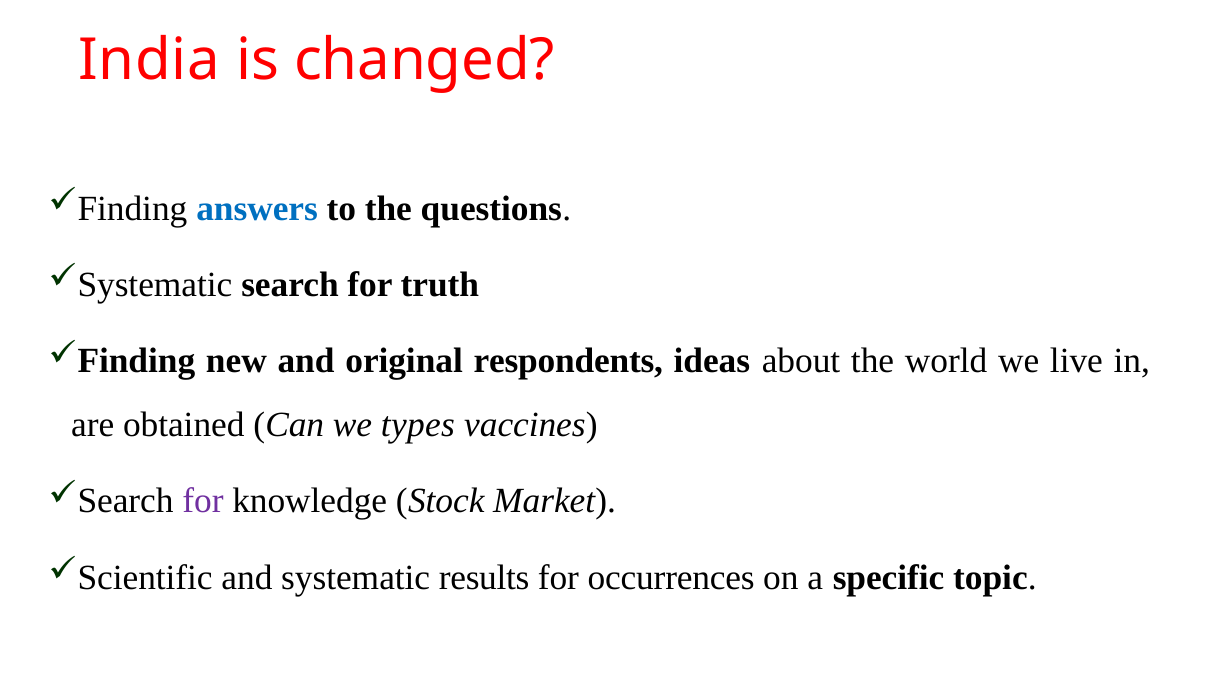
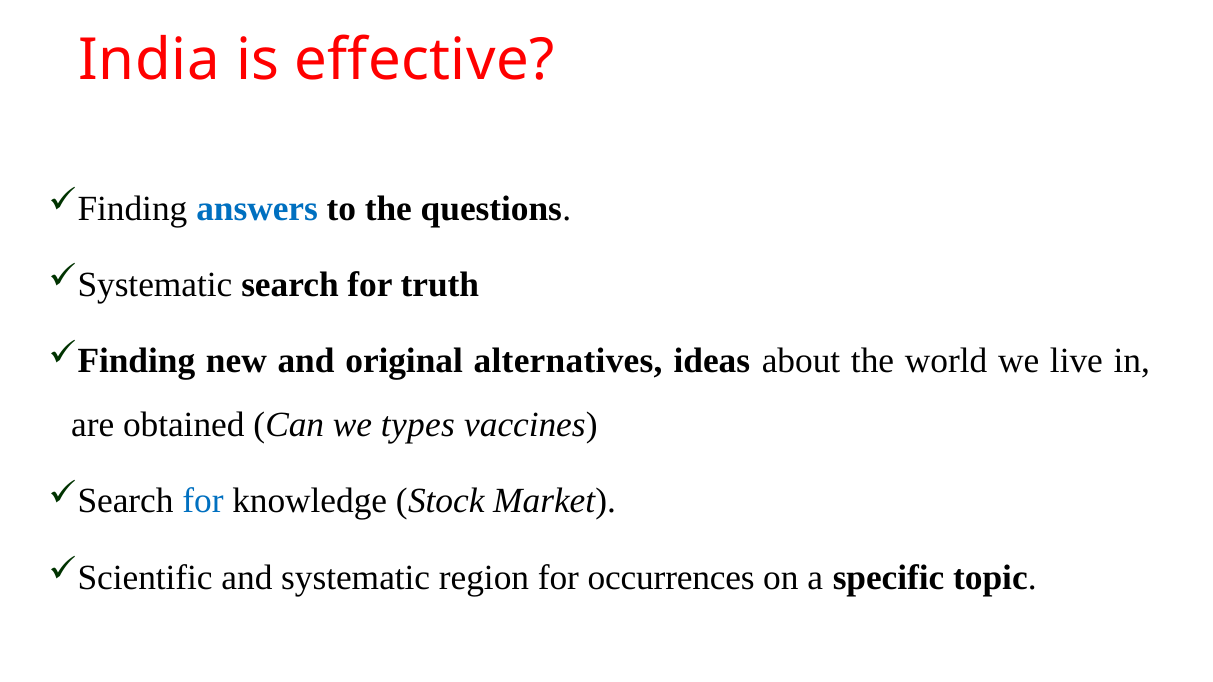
changed: changed -> effective
respondents: respondents -> alternatives
for at (203, 502) colour: purple -> blue
results: results -> region
